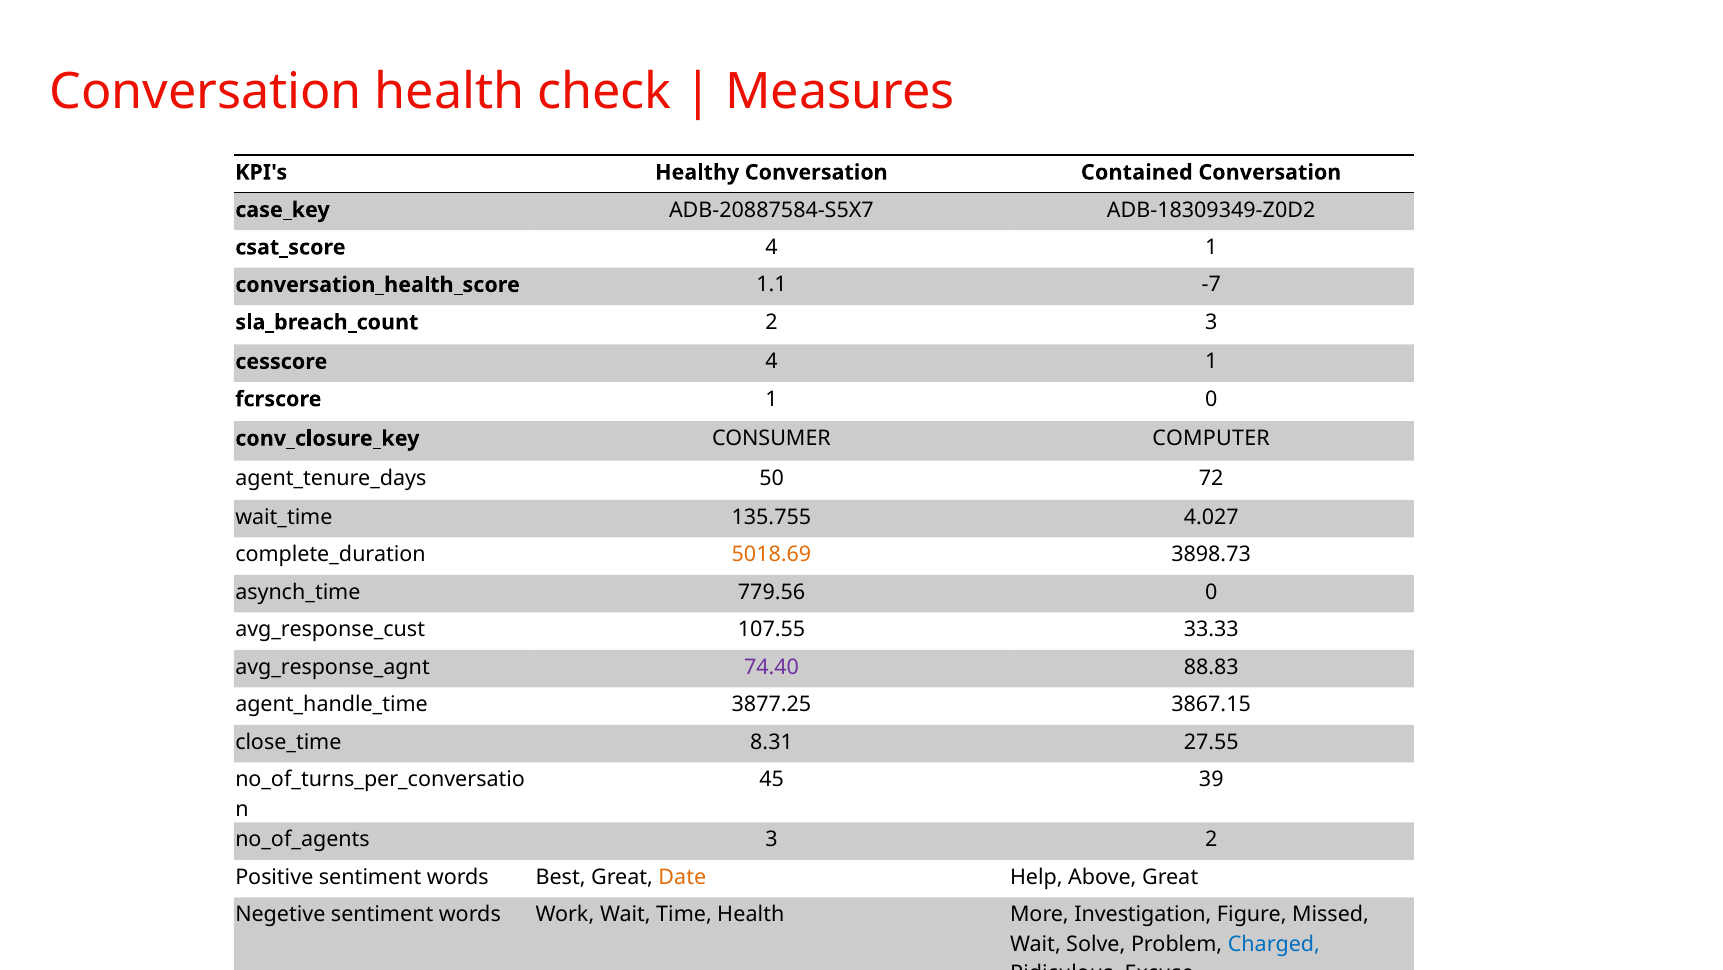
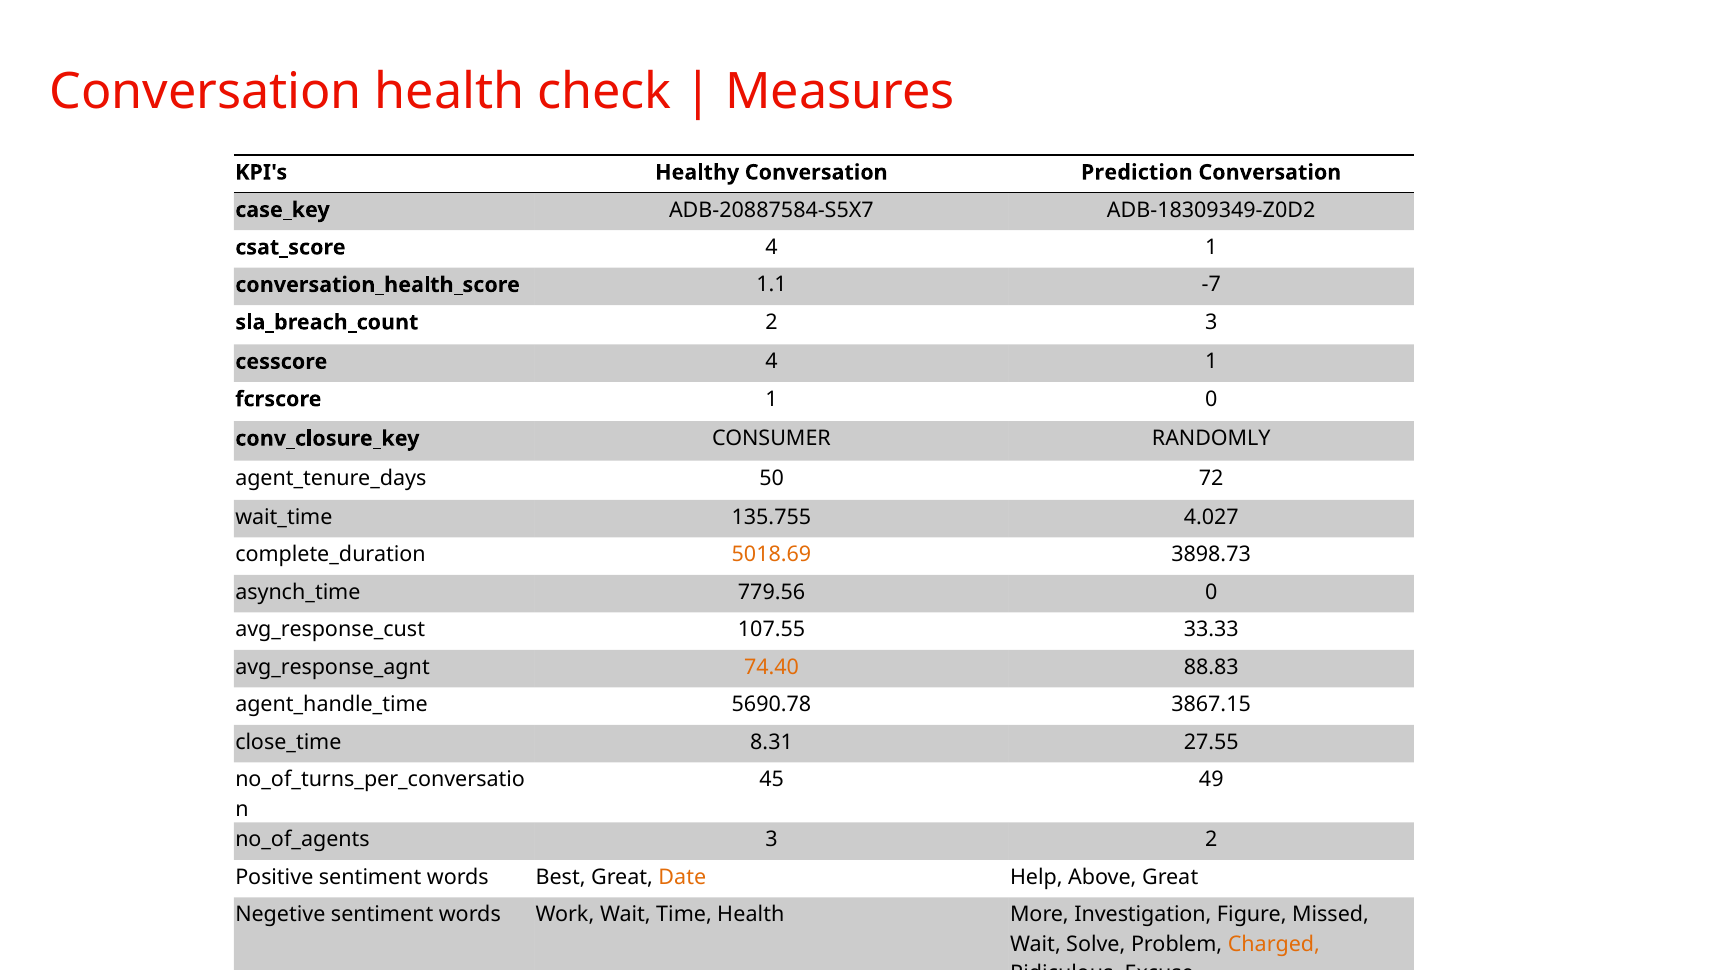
Contained: Contained -> Prediction
COMPUTER: COMPUTER -> RANDOMLY
74.40 colour: purple -> orange
3877.25: 3877.25 -> 5690.78
39: 39 -> 49
Charged colour: blue -> orange
